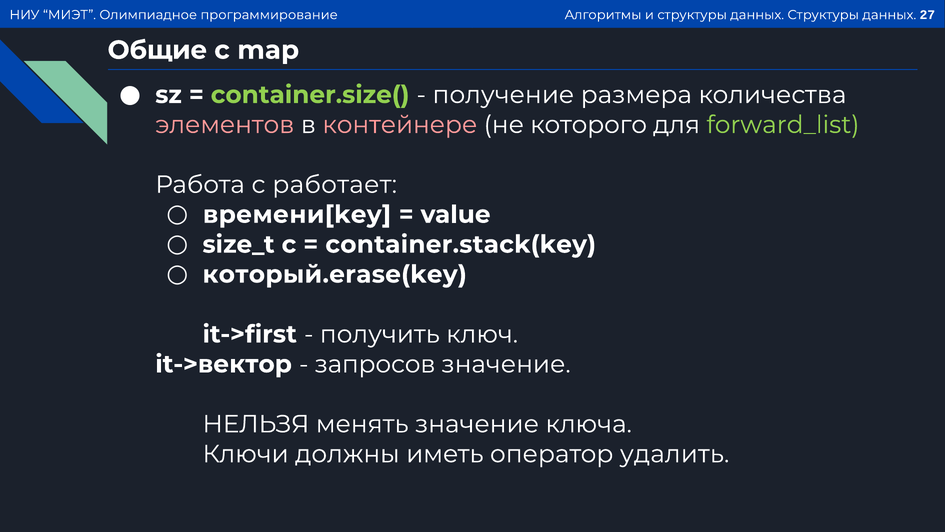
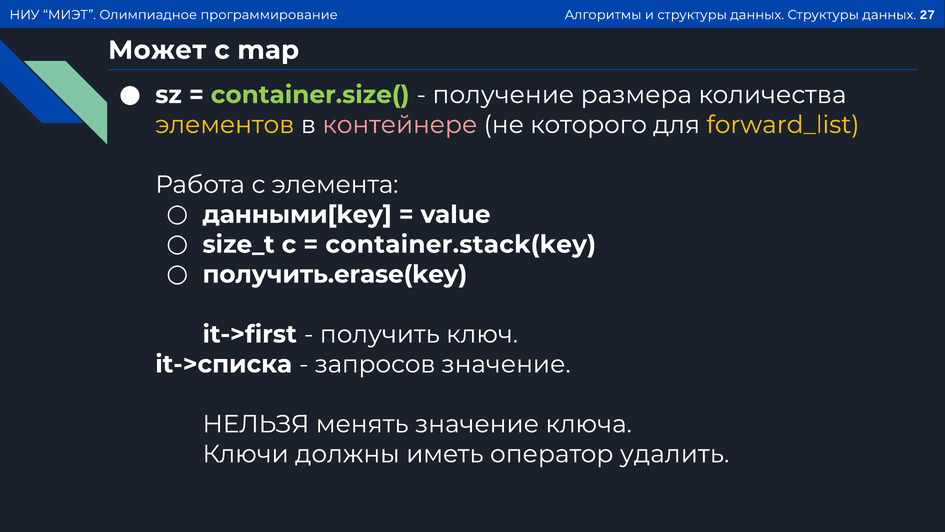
Общие: Общие -> Может
элементов colour: pink -> yellow
forward_list colour: light green -> yellow
работает: работает -> элемента
времени[key: времени[key -> данными[key
который.erase(key: который.erase(key -> получить.erase(key
it->вектор: it->вектор -> it->списка
